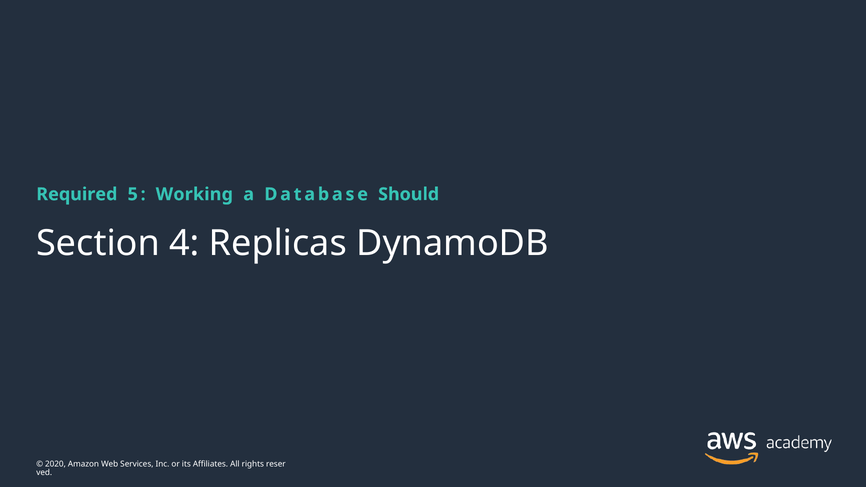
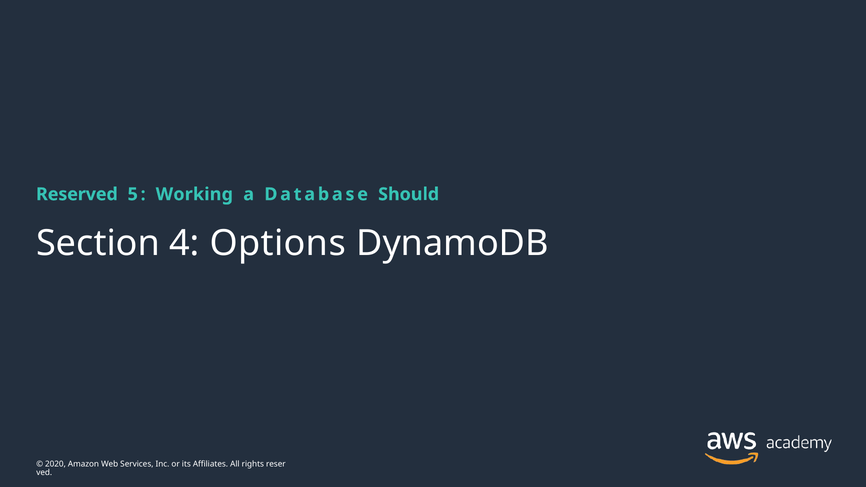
Required: Required -> Reserved
Replicas: Replicas -> Options
